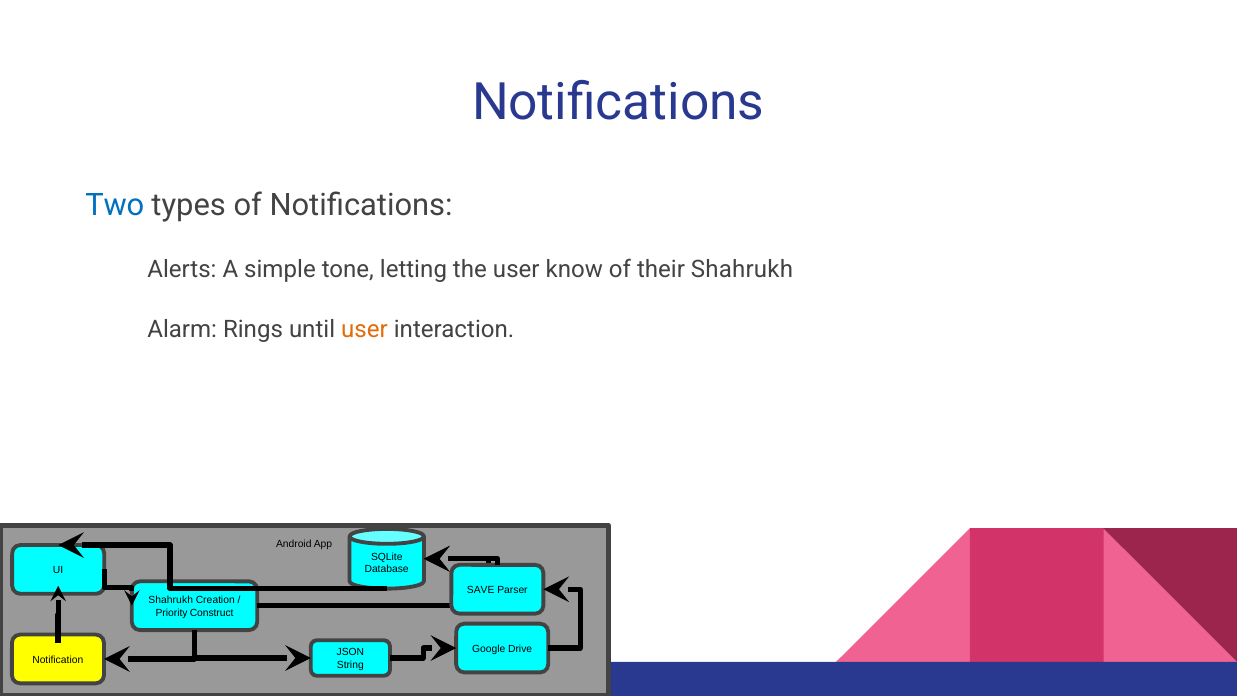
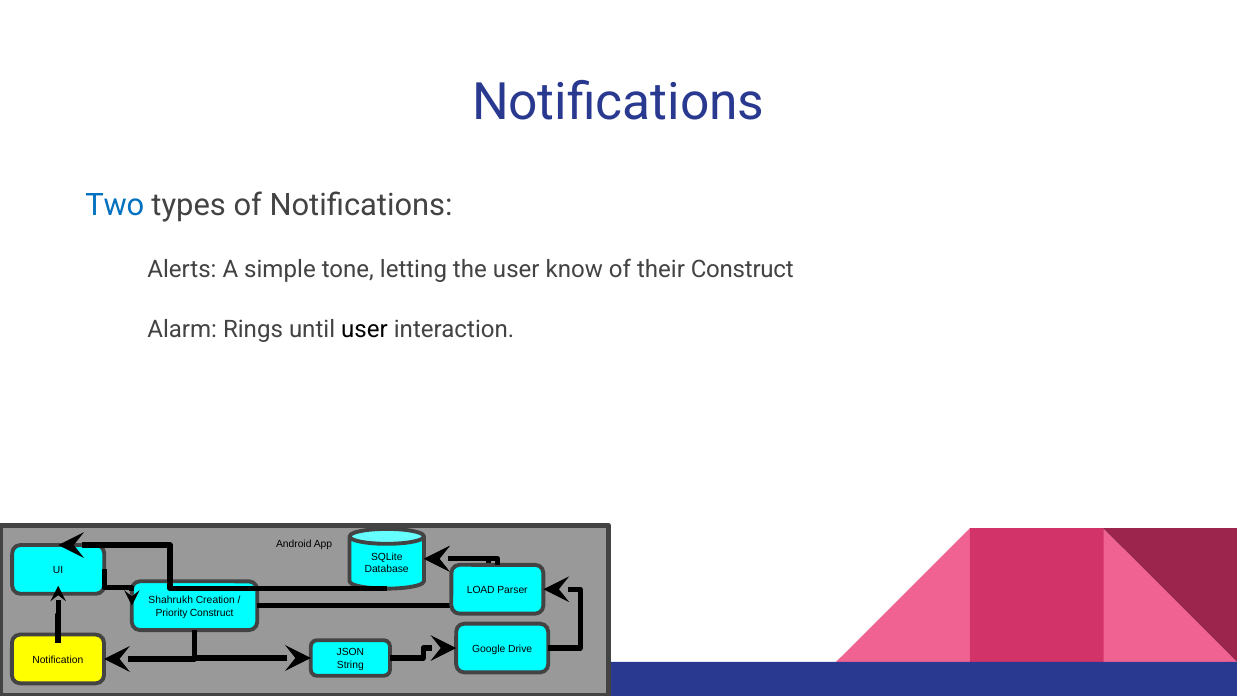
their Shahrukh: Shahrukh -> Construct
user at (364, 330) colour: orange -> black
SAVE: SAVE -> LOAD
